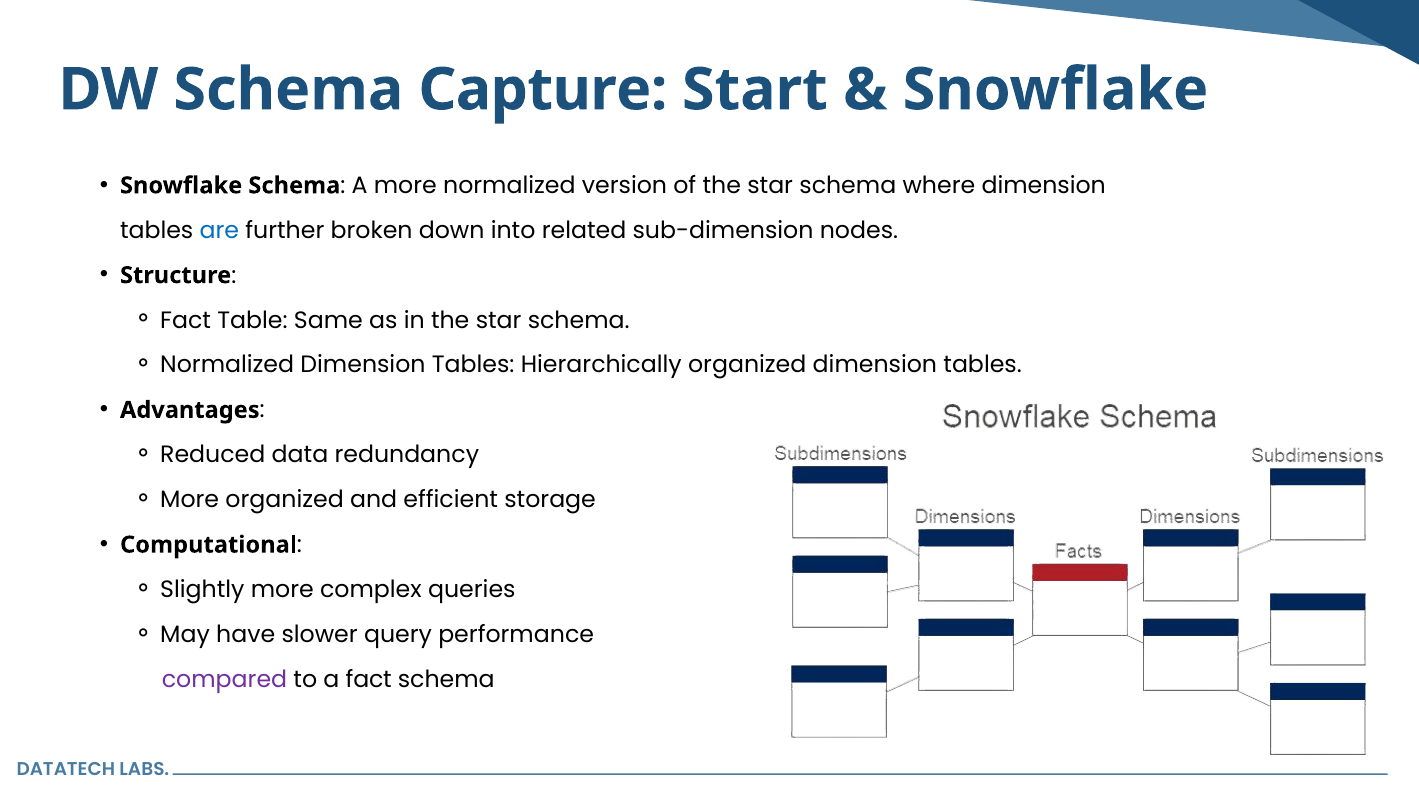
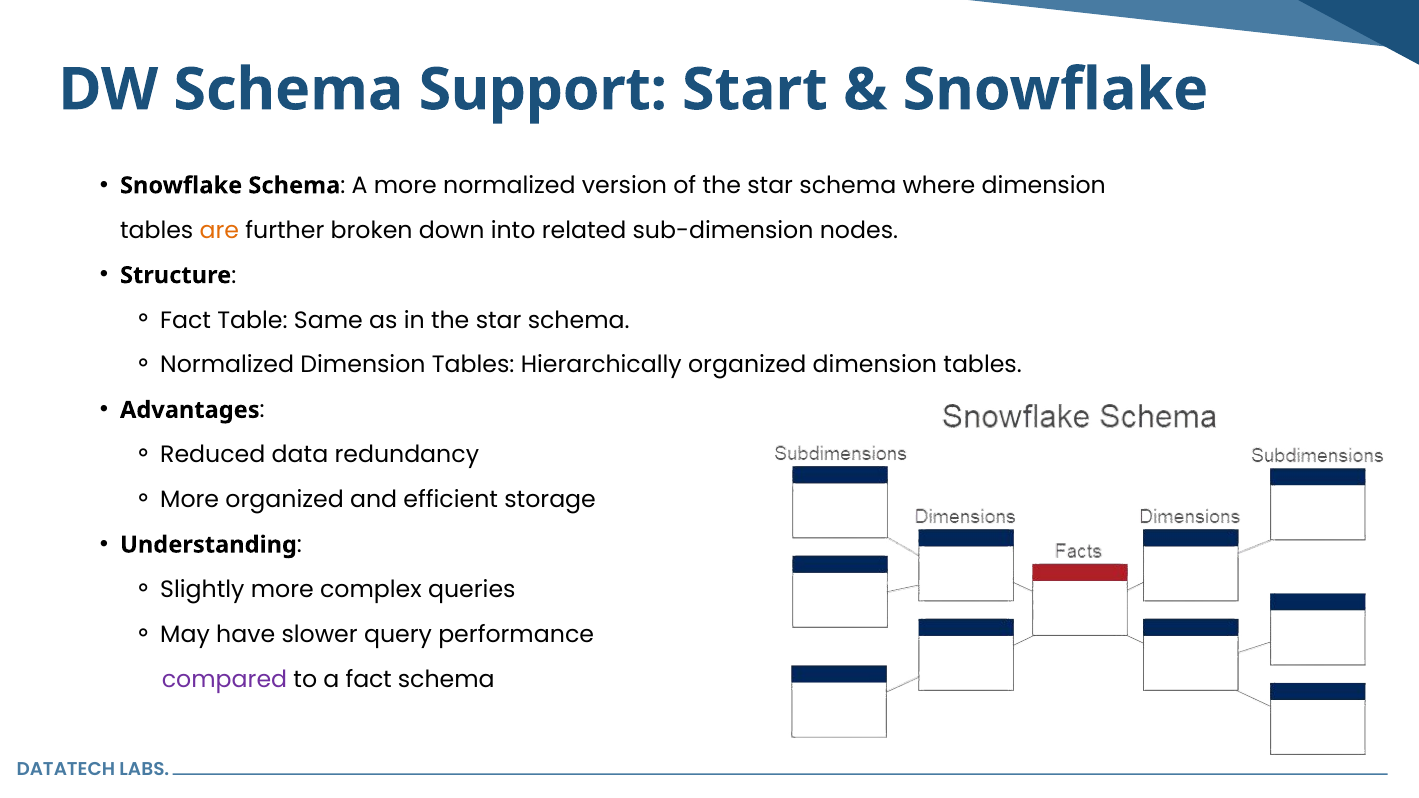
Capture: Capture -> Support
are colour: blue -> orange
Computational: Computational -> Understanding
